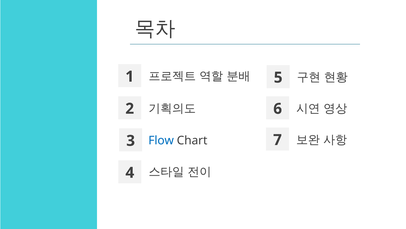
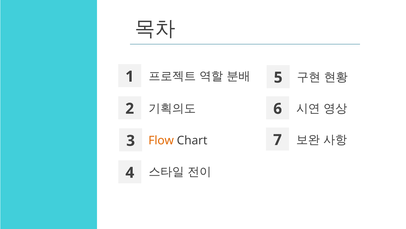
Flow colour: blue -> orange
